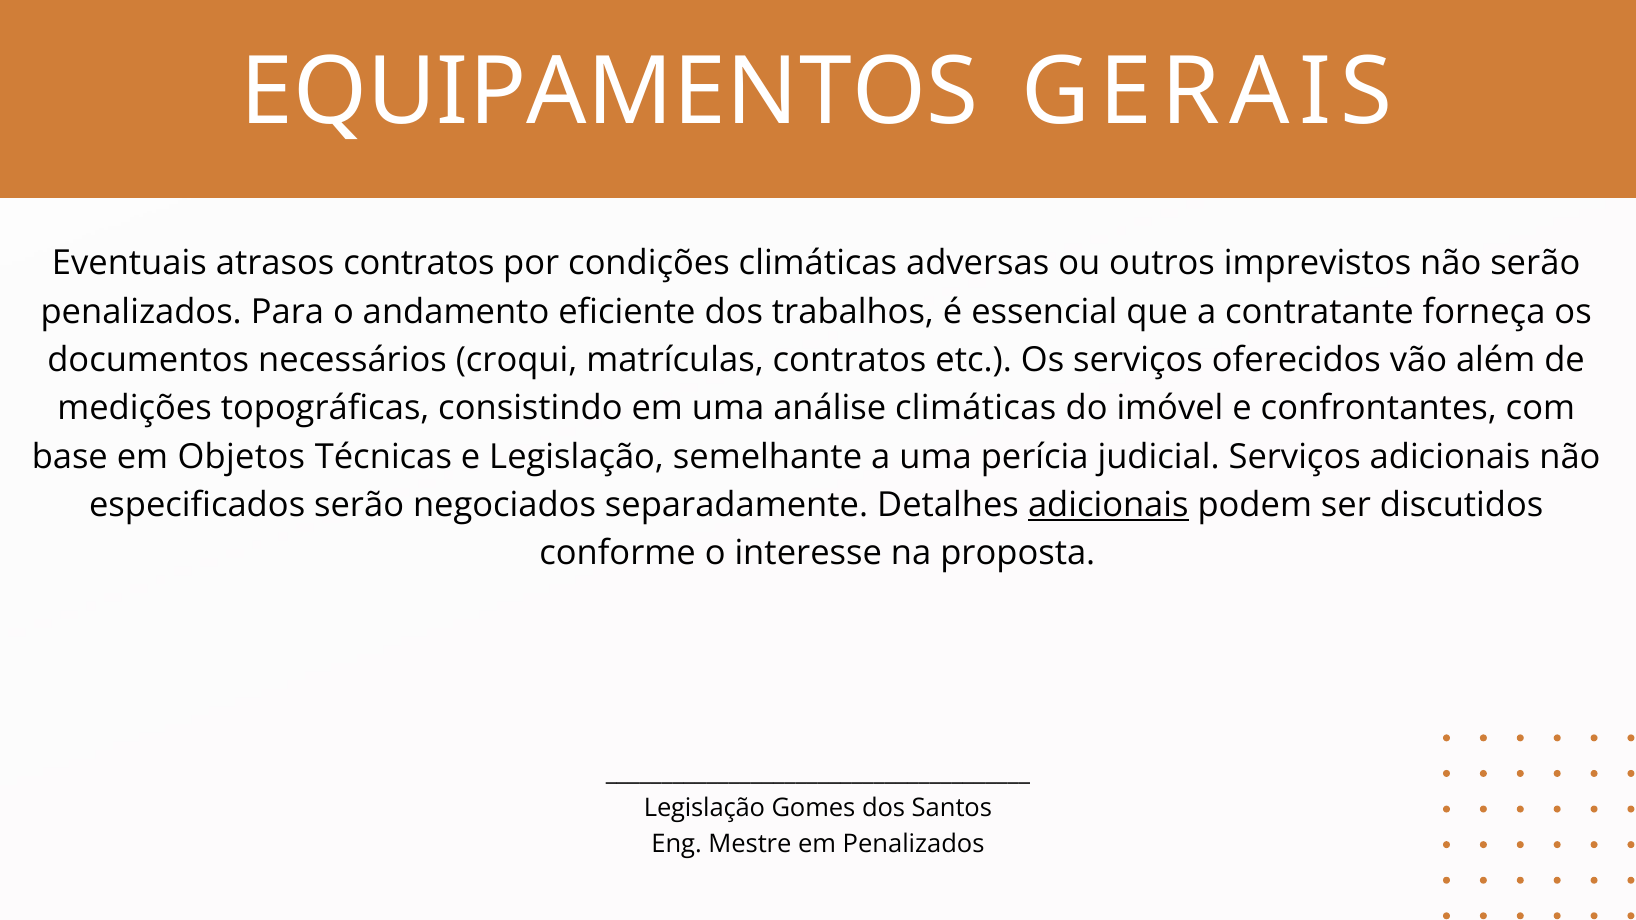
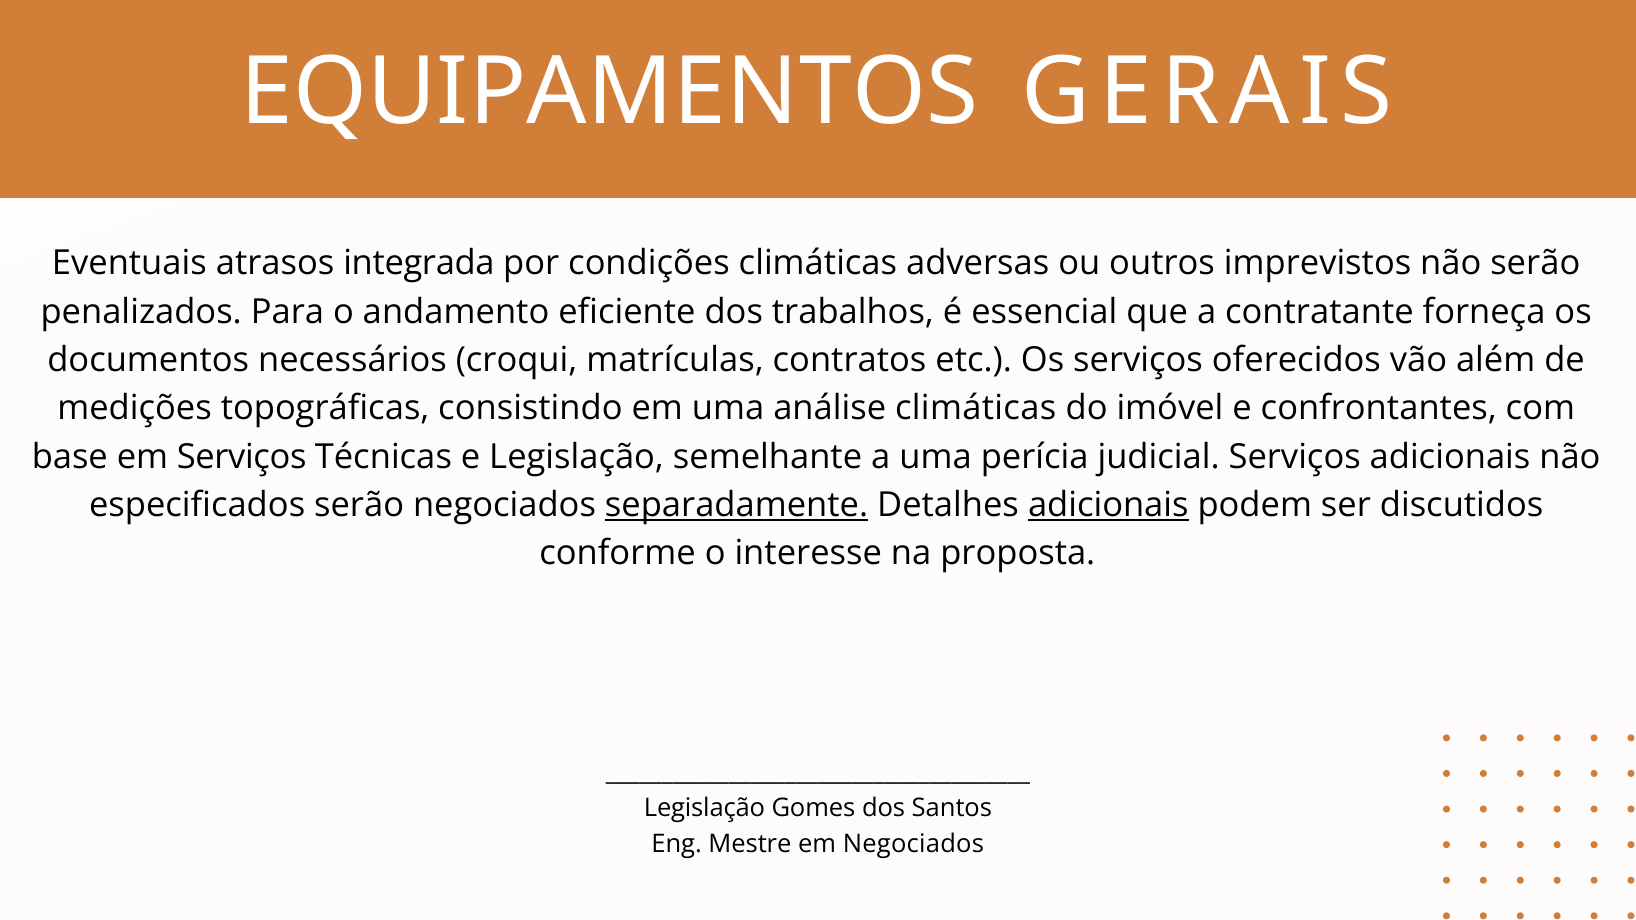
atrasos contratos: contratos -> integrada
em Objetos: Objetos -> Serviços
separadamente underline: none -> present
em Penalizados: Penalizados -> Negociados
